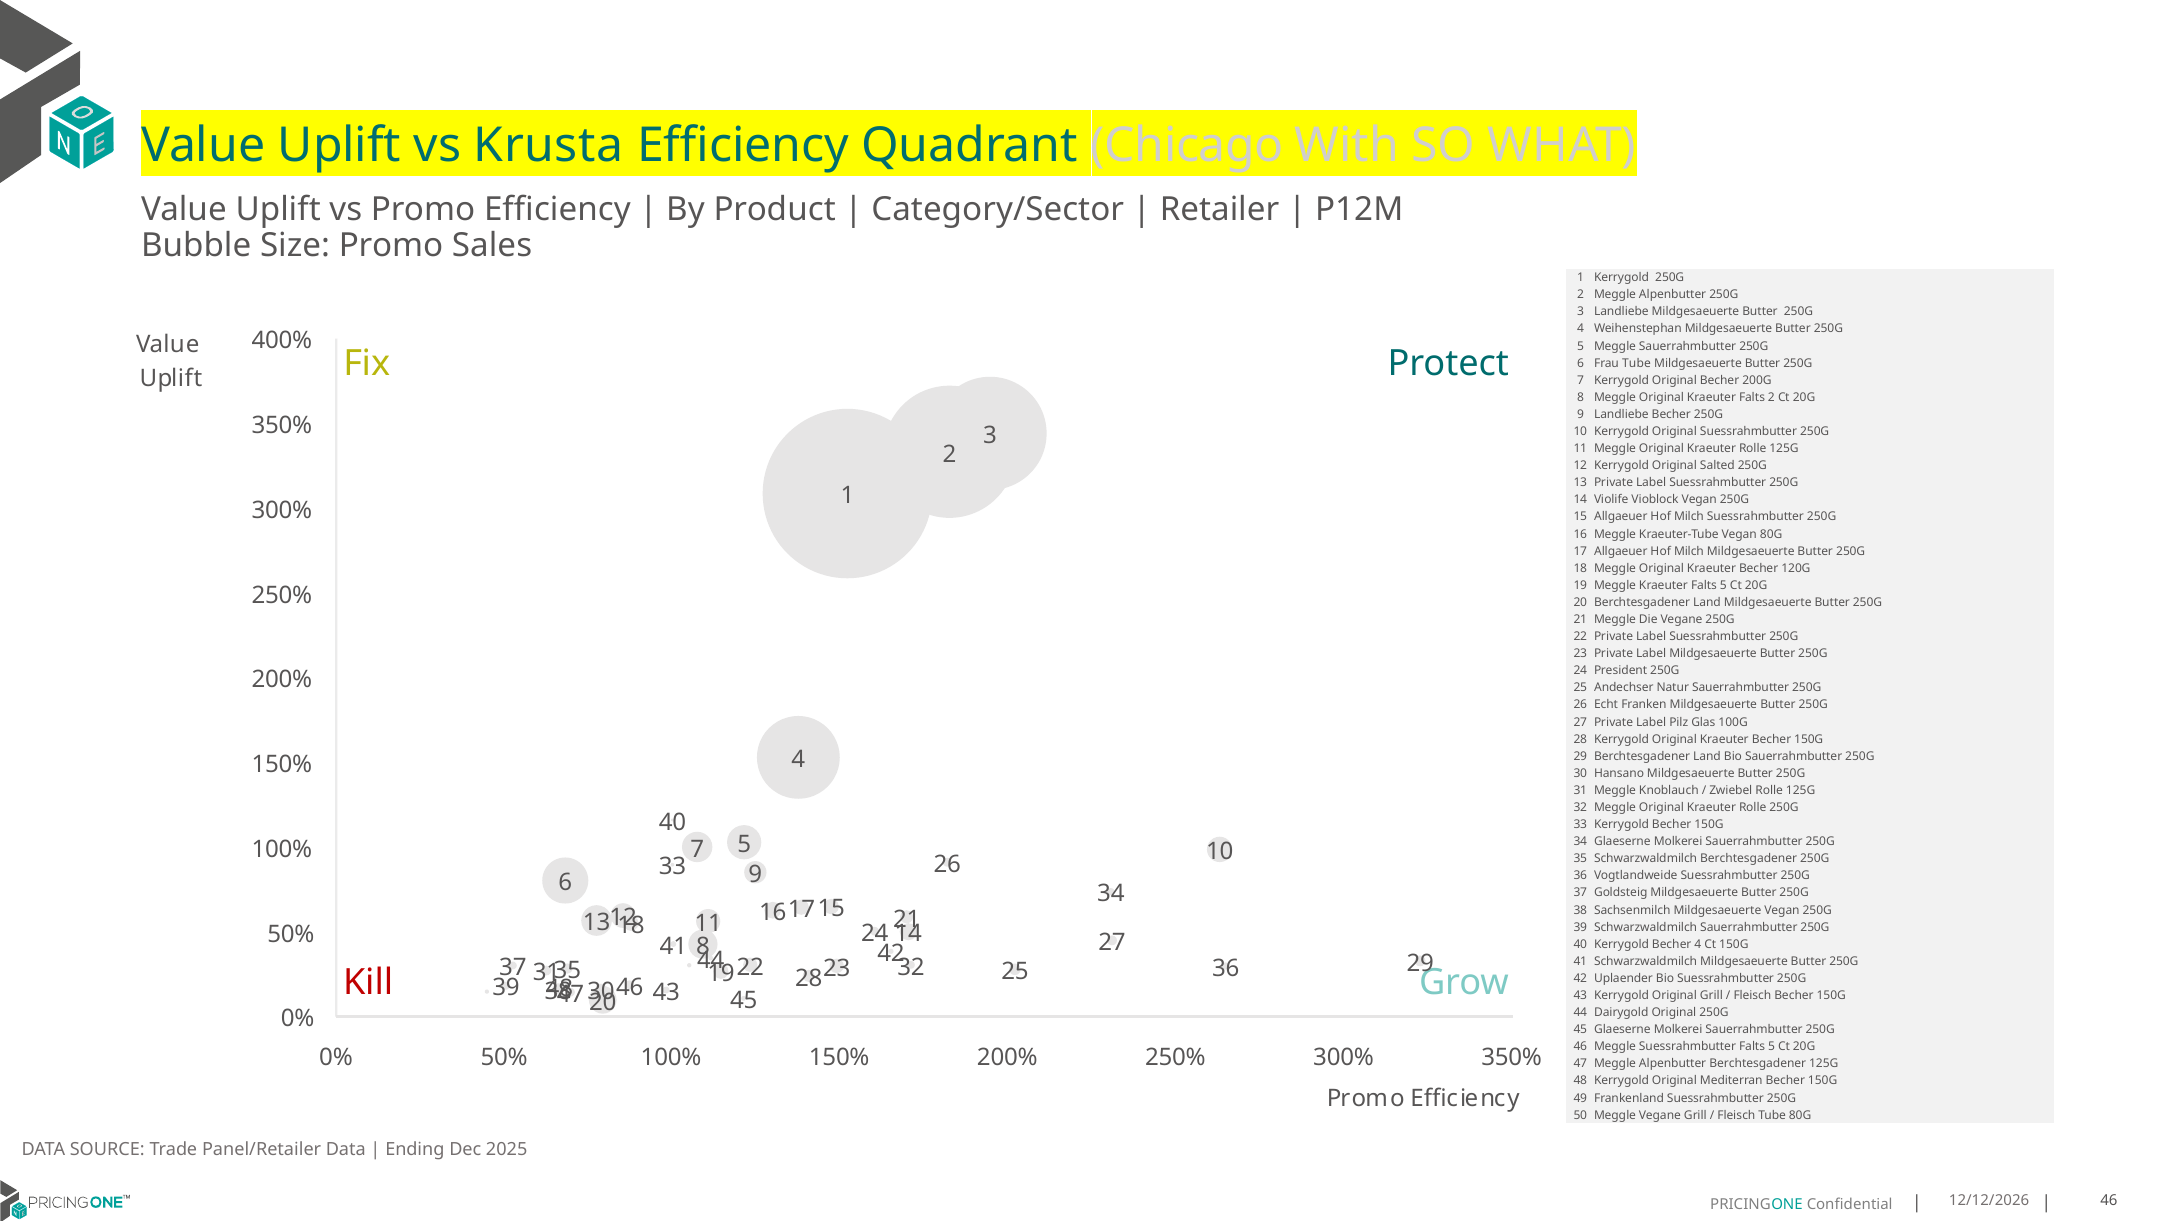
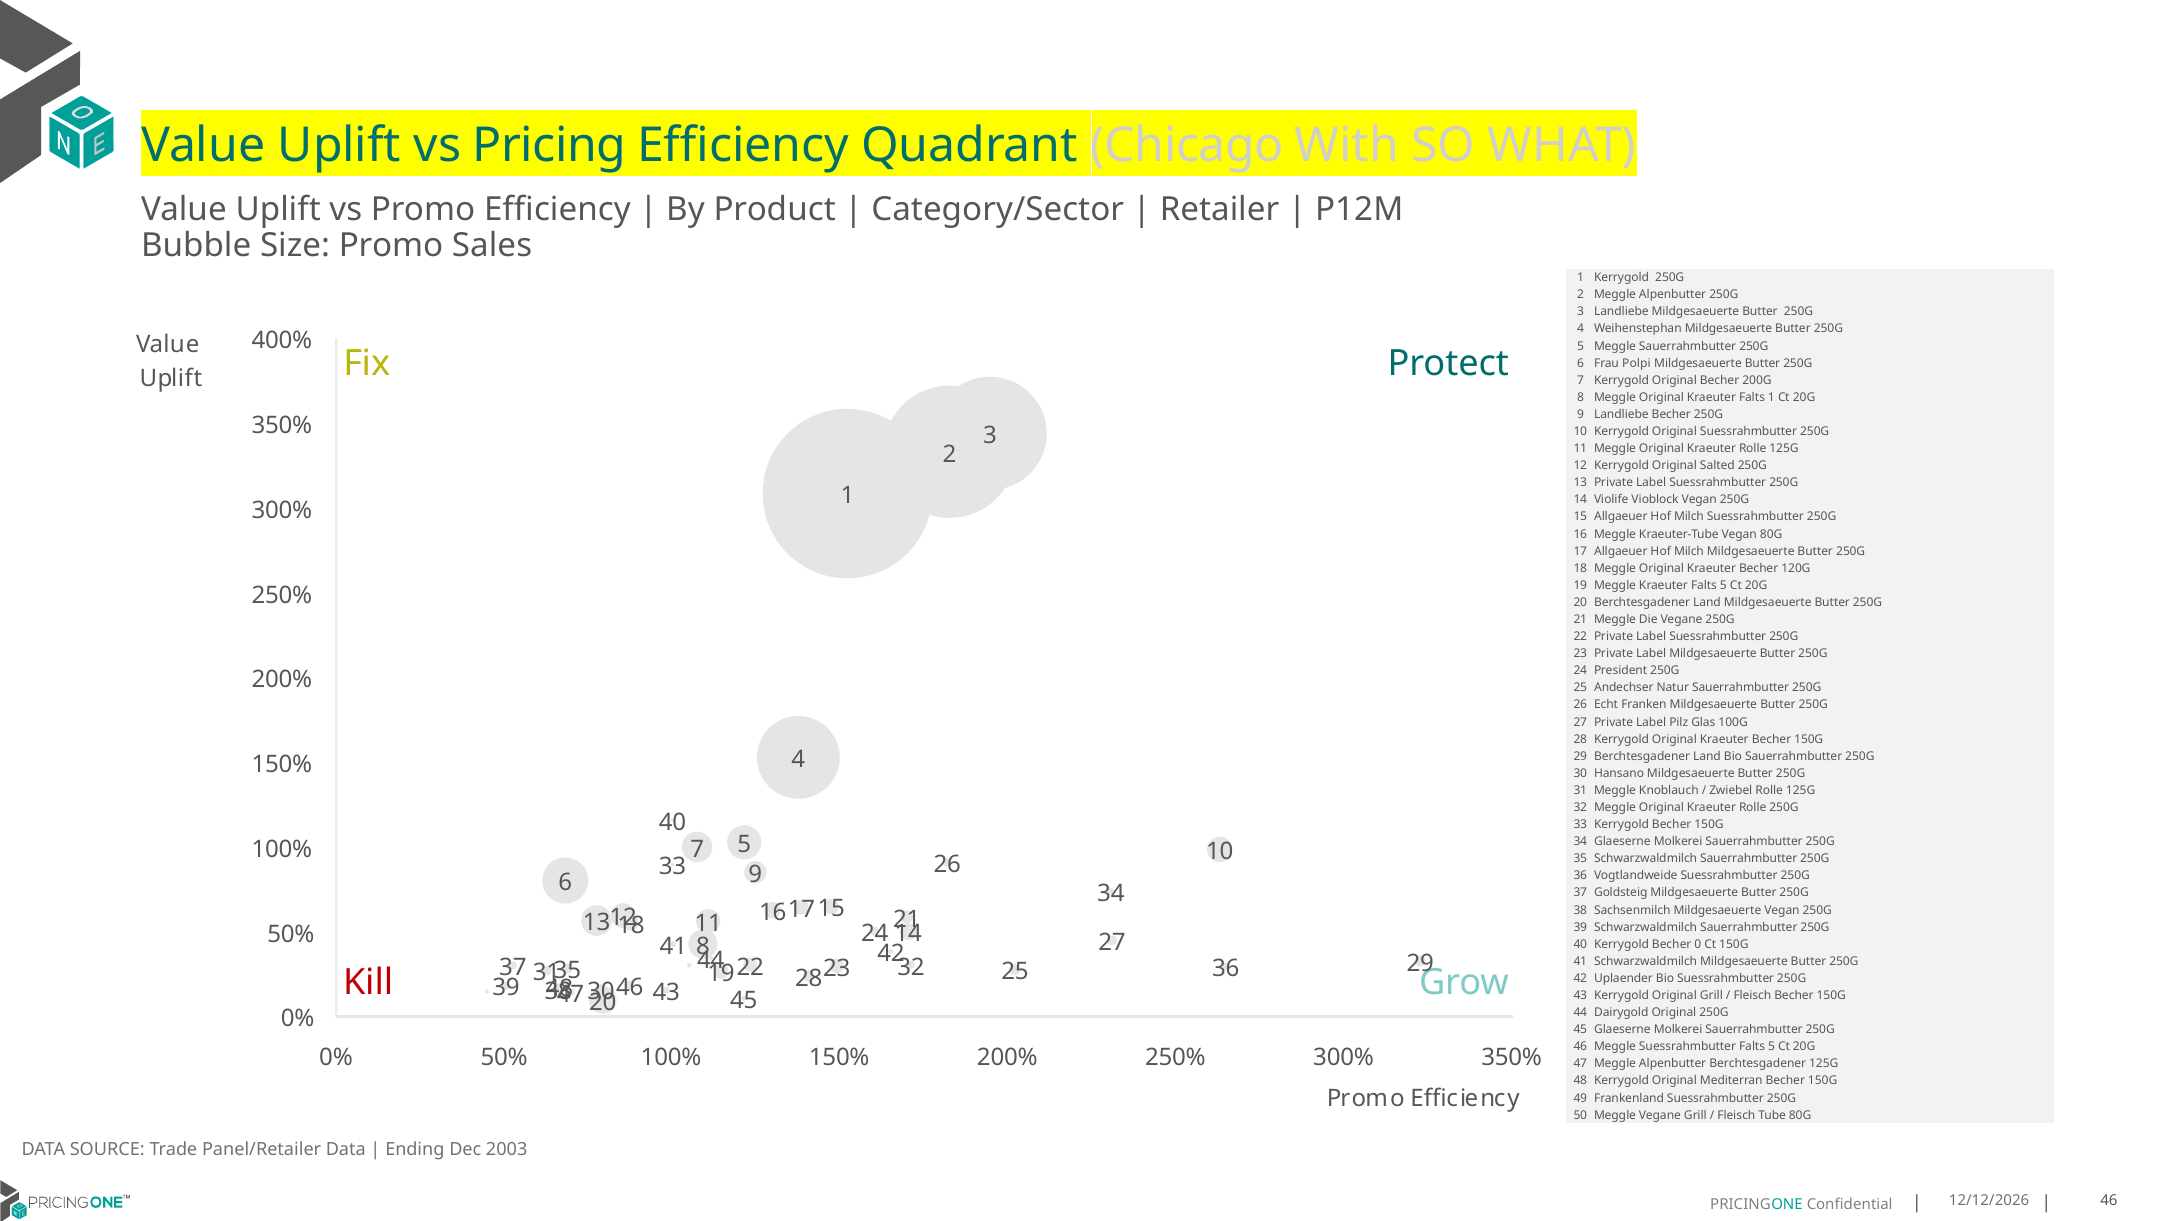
Krusta: Krusta -> Pricing
Frau Tube: Tube -> Polpi
Falts 2: 2 -> 1
35 Schwarzwaldmilch Berchtesgadener: Berchtesgadener -> Sauerrahmbutter
Becher 4: 4 -> 0
2025: 2025 -> 2003
